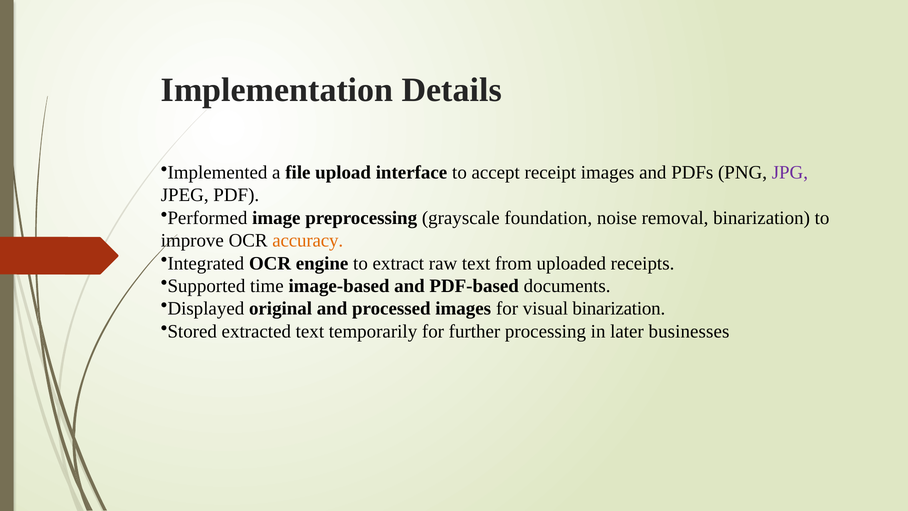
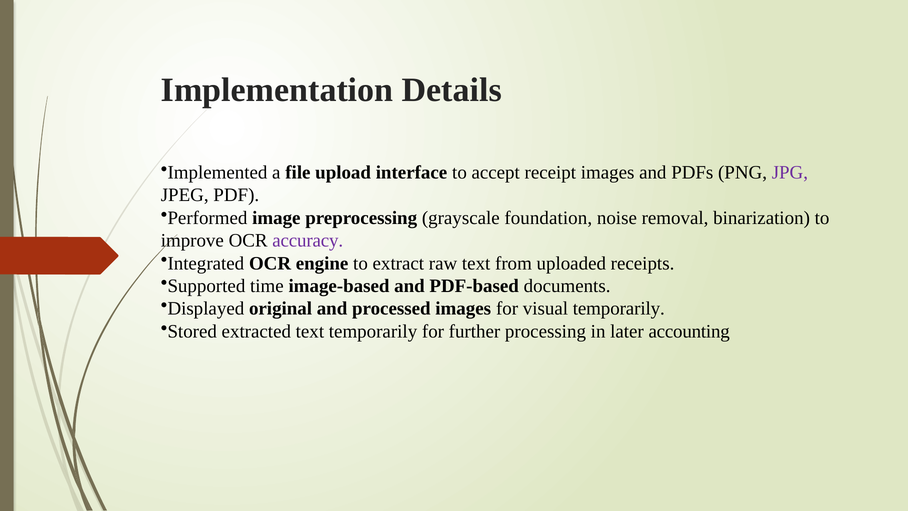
accuracy colour: orange -> purple
visual binarization: binarization -> temporarily
businesses: businesses -> accounting
